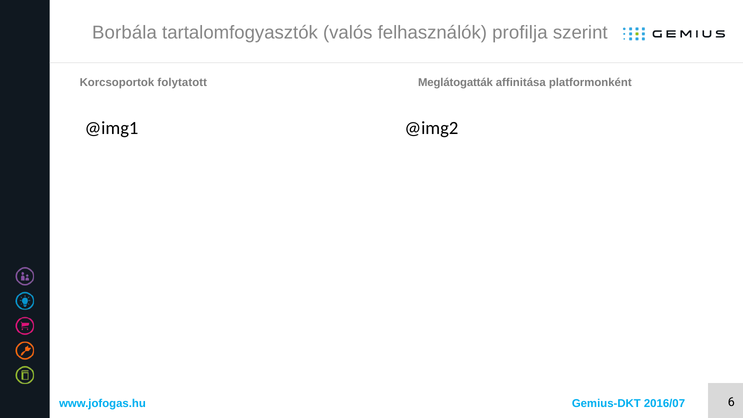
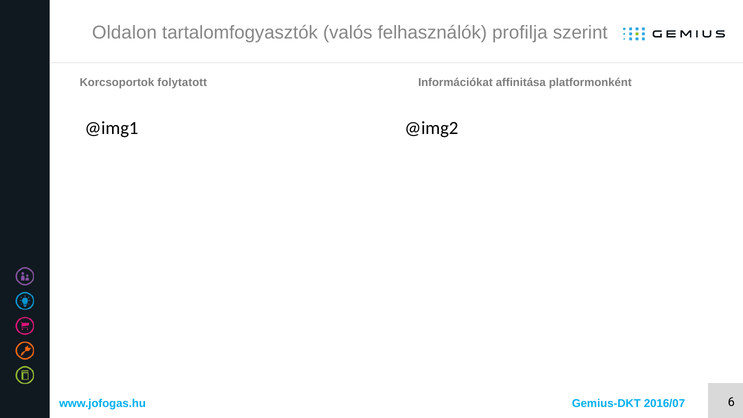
Borbála: Borbála -> Oldalon
Meglátogatták: Meglátogatták -> Információkat
